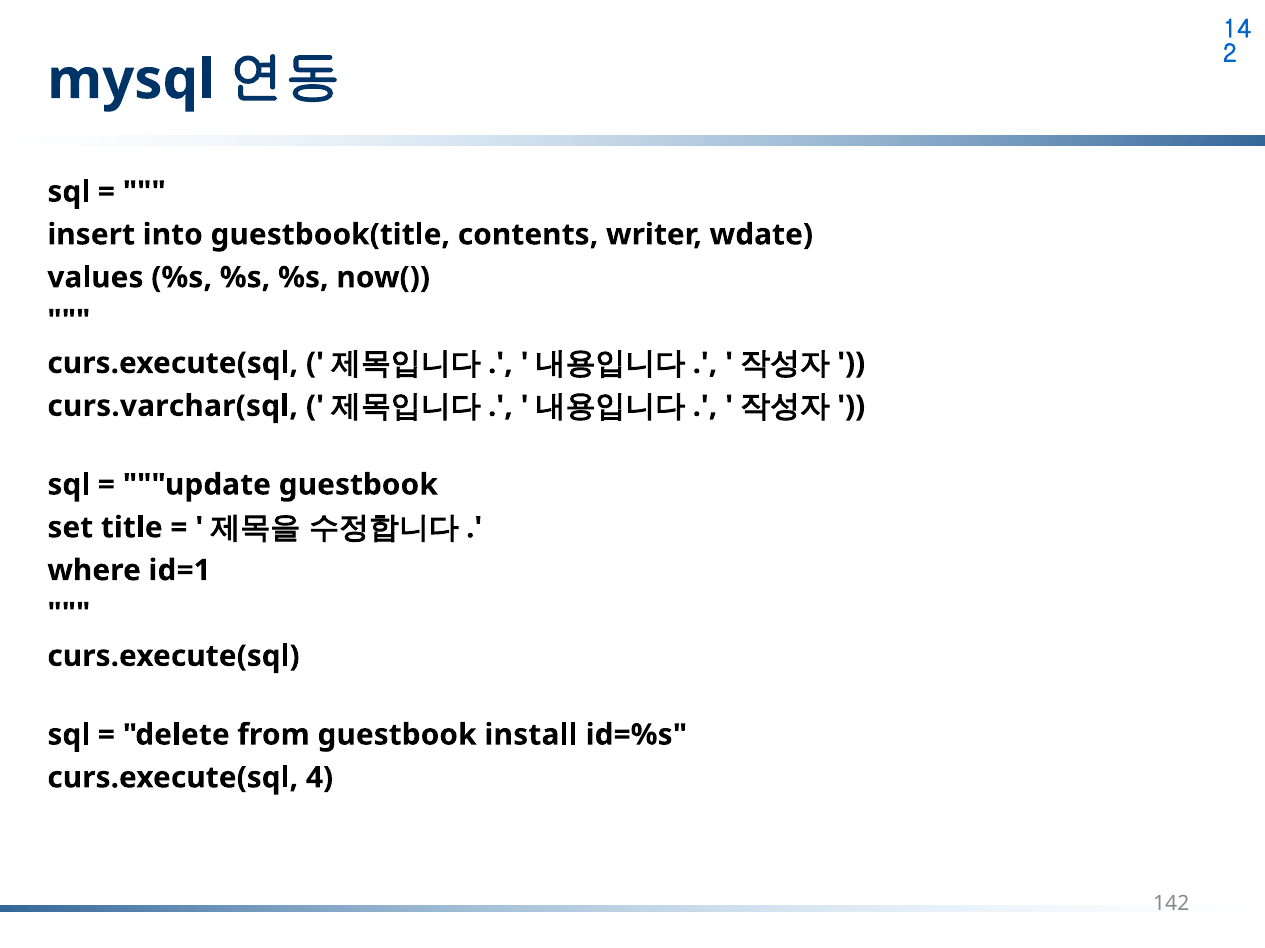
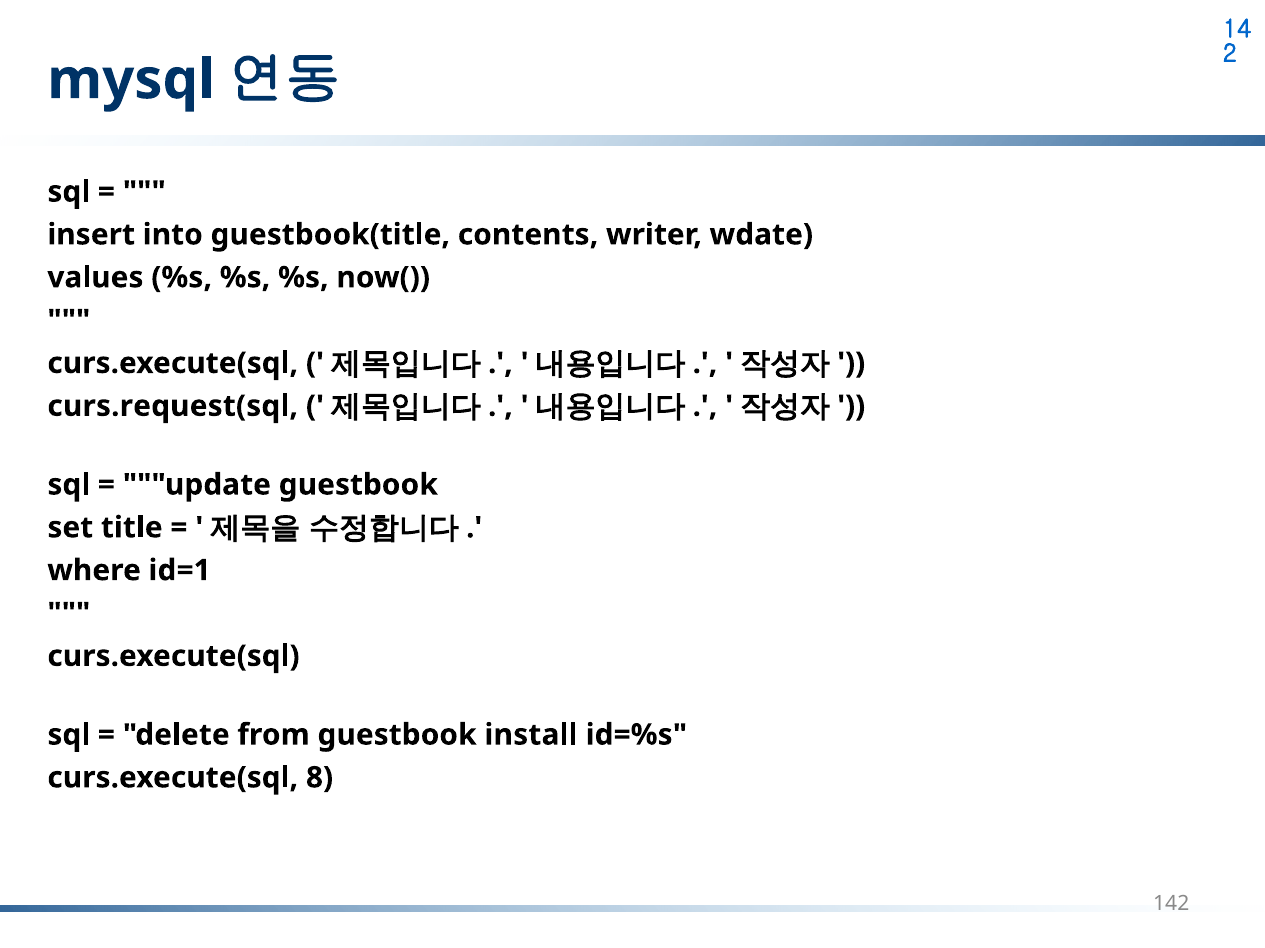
curs.varchar(sql: curs.varchar(sql -> curs.request(sql
4: 4 -> 8
